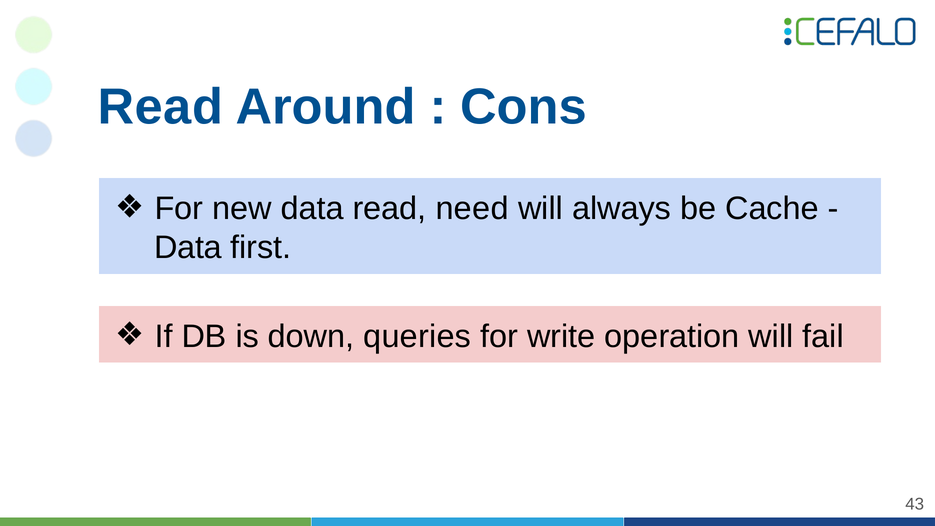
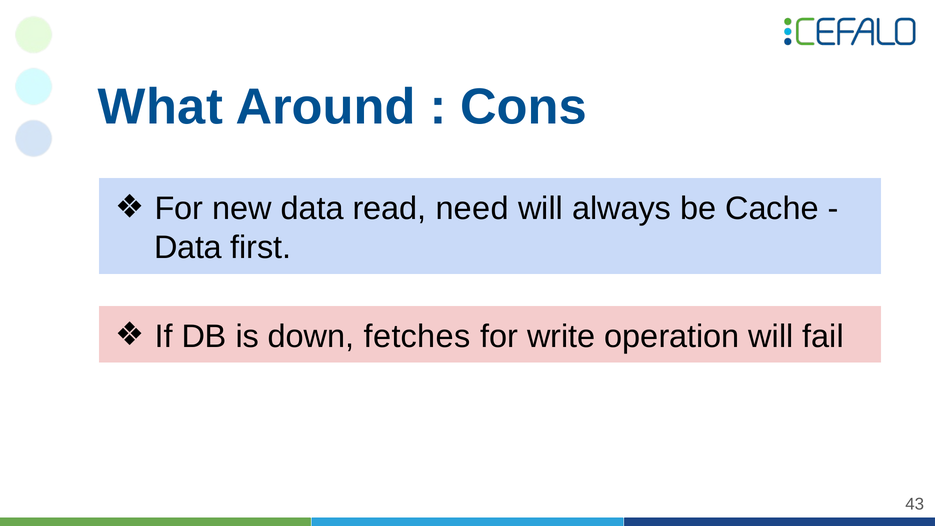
Read at (160, 107): Read -> What
queries: queries -> fetches
